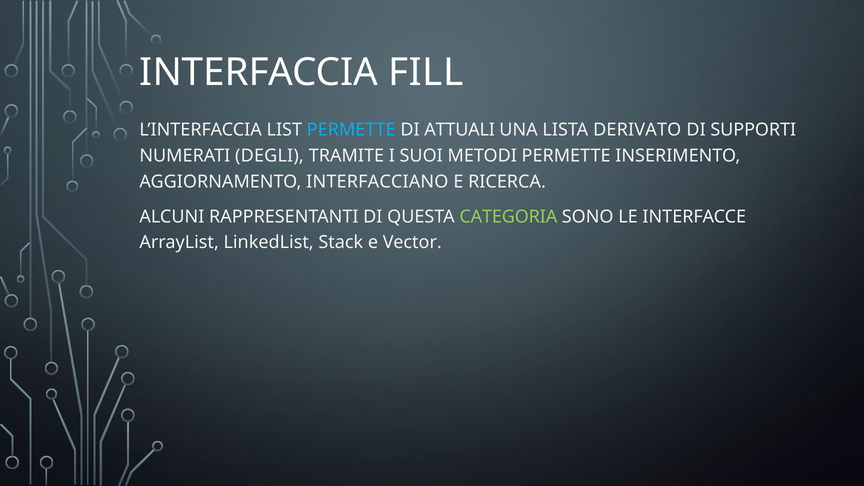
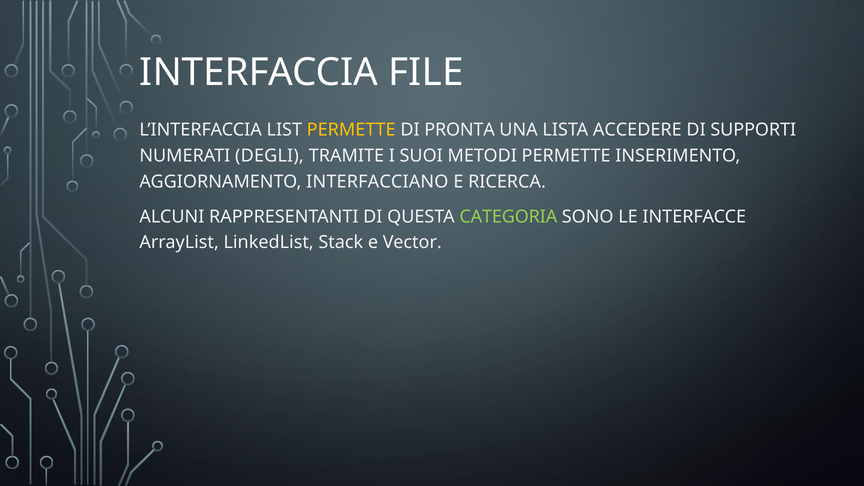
FILL: FILL -> FILE
PERMETTE at (351, 130) colour: light blue -> yellow
ATTUALI: ATTUALI -> PRONTA
DERIVATO: DERIVATO -> ACCEDERE
